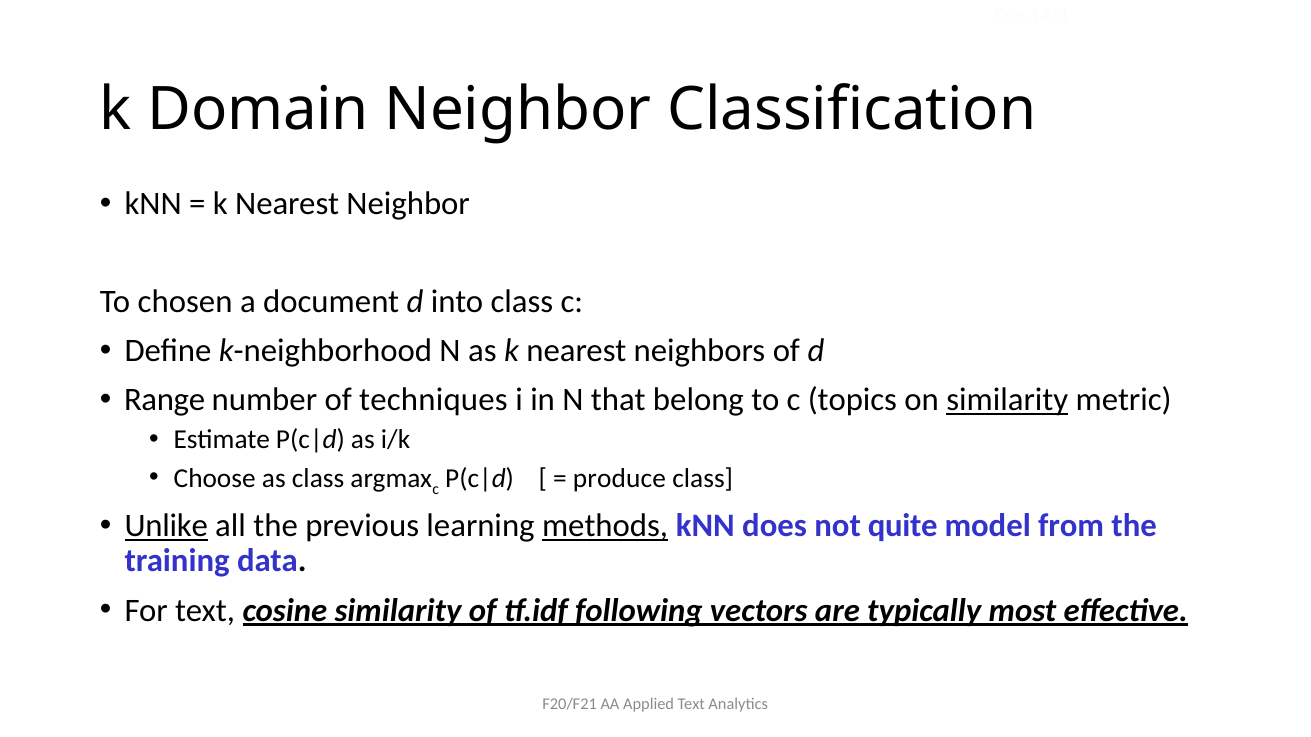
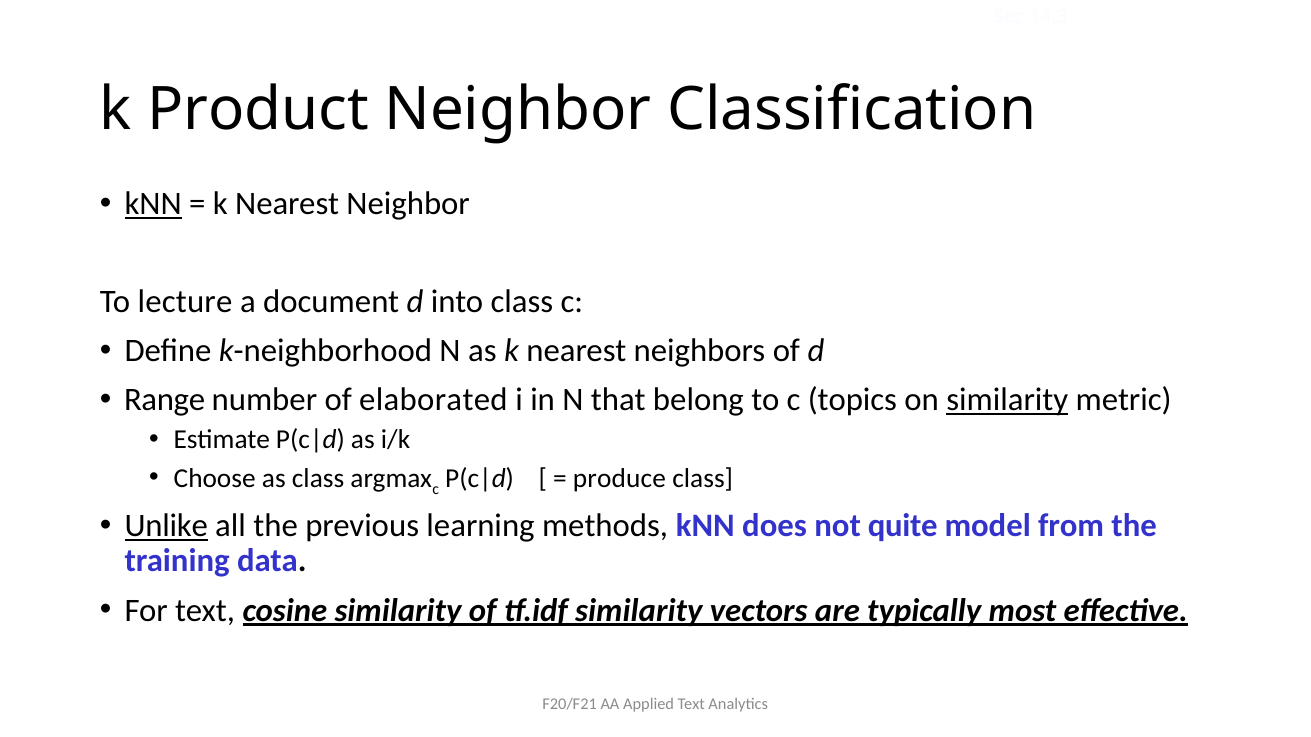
Domain: Domain -> Product
kNN at (153, 204) underline: none -> present
chosen: chosen -> lecture
techniques: techniques -> elaborated
methods underline: present -> none
tf.idf following: following -> similarity
